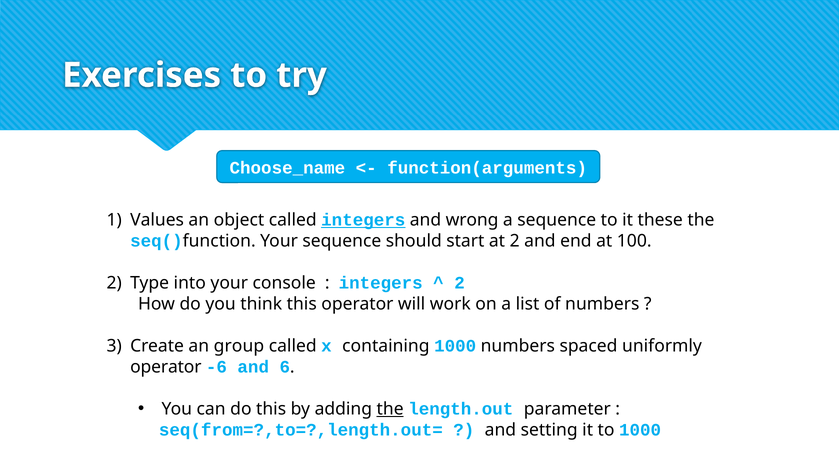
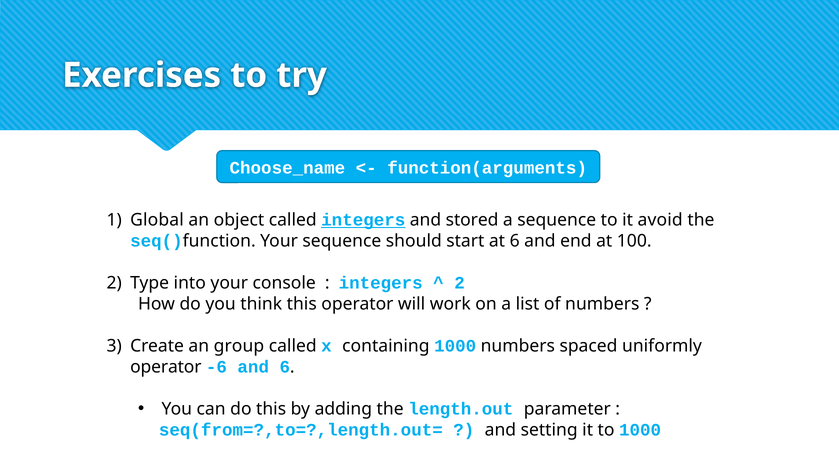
Values: Values -> Global
wrong: wrong -> stored
these: these -> avoid
at 2: 2 -> 6
the at (390, 409) underline: present -> none
